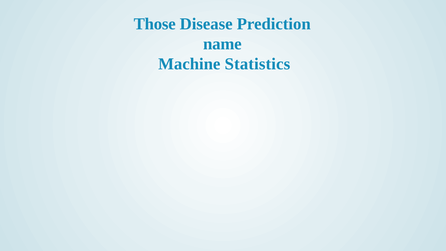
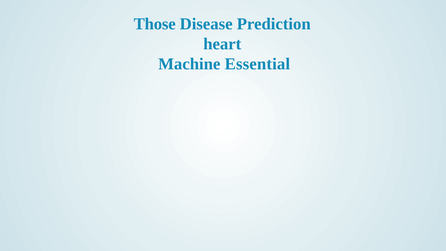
name: name -> heart
Statistics: Statistics -> Essential
